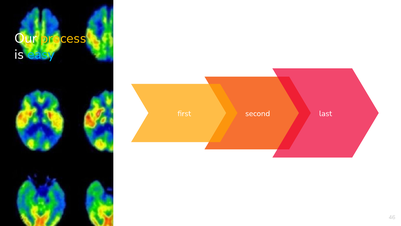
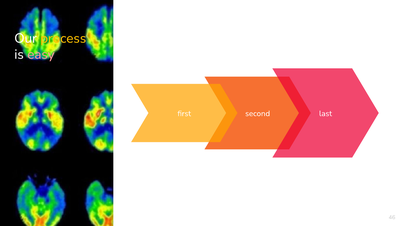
easy colour: light blue -> pink
